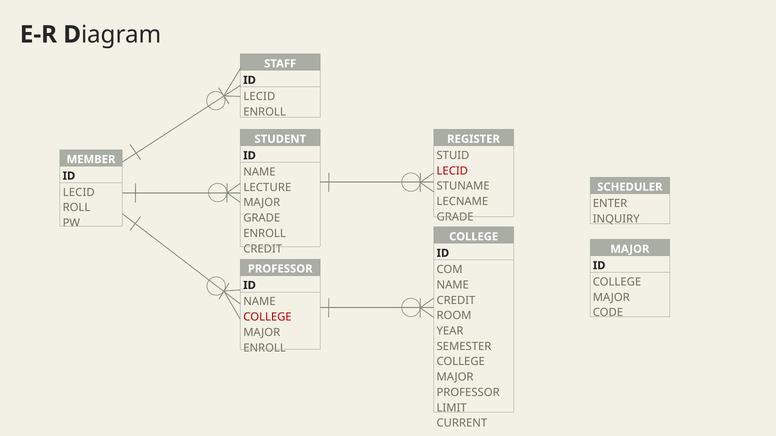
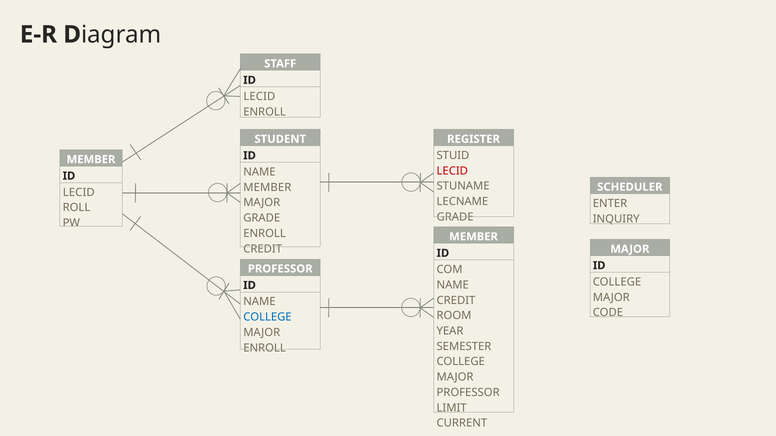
LECTURE at (267, 188): LECTURE -> MEMBER
COLLEGE at (474, 237): COLLEGE -> MEMBER
COLLEGE at (267, 317) colour: red -> blue
